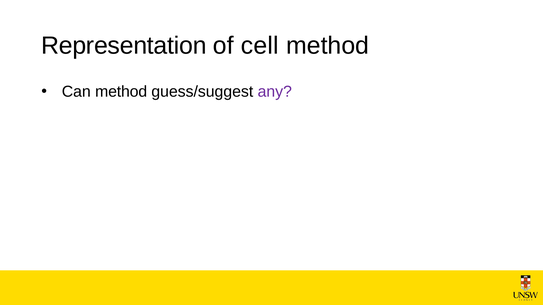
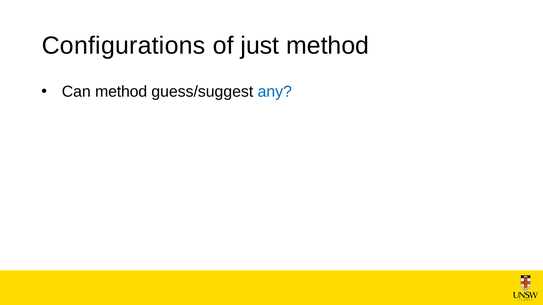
Representation: Representation -> Configurations
cell: cell -> just
any colour: purple -> blue
